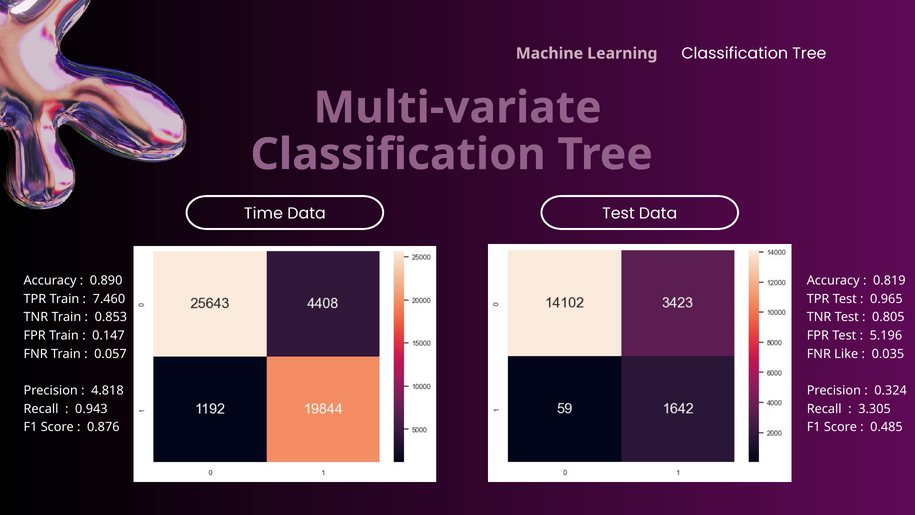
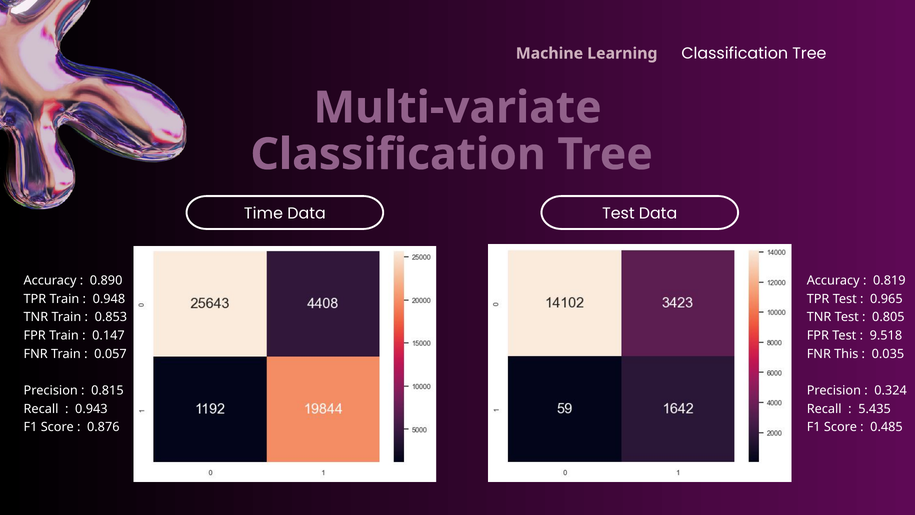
7.460: 7.460 -> 0.948
5.196: 5.196 -> 9.518
Like: Like -> This
4.818: 4.818 -> 0.815
3.305: 3.305 -> 5.435
